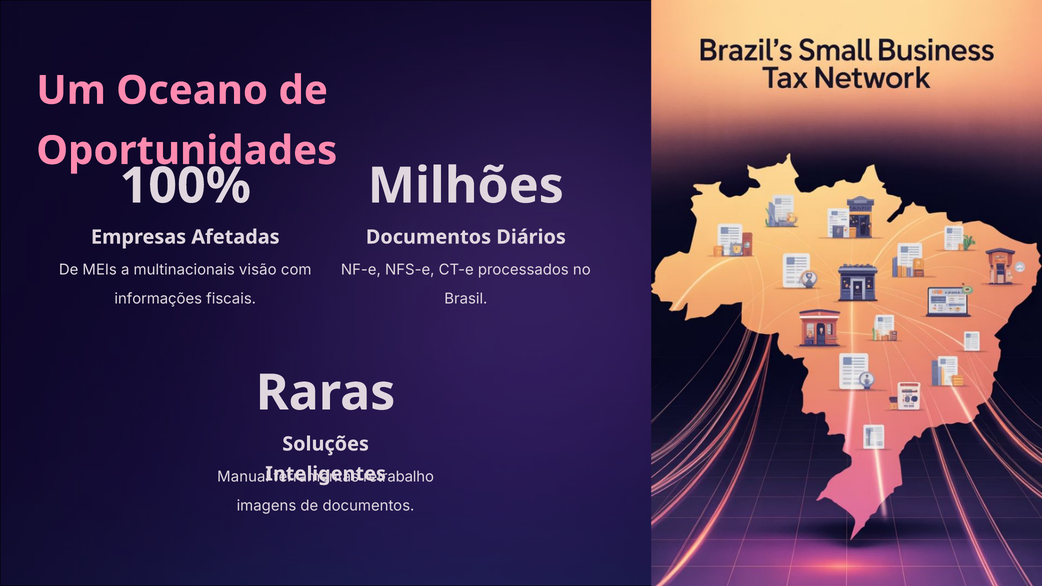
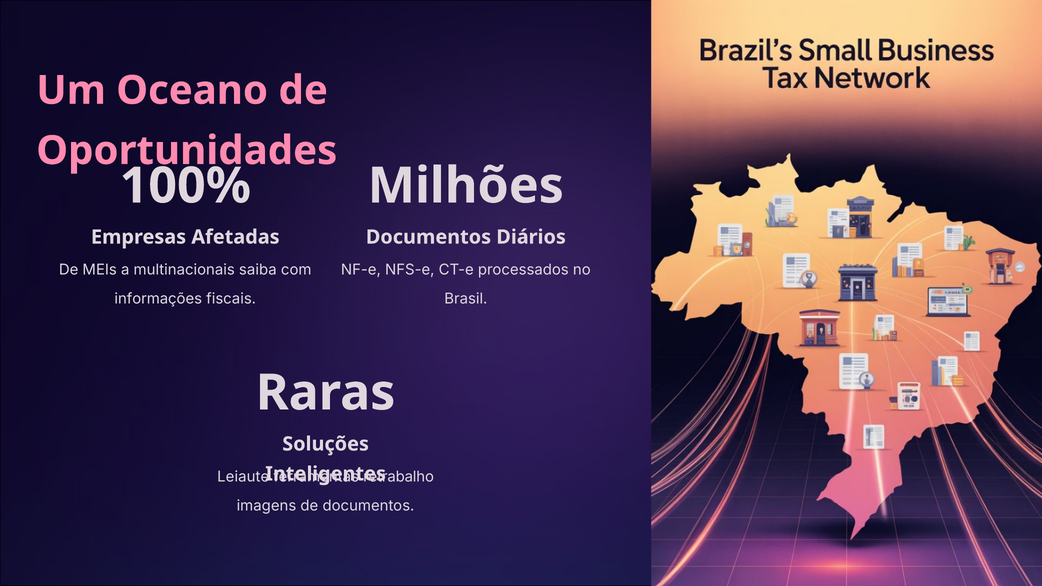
visão: visão -> saiba
Manual: Manual -> Leiaute
